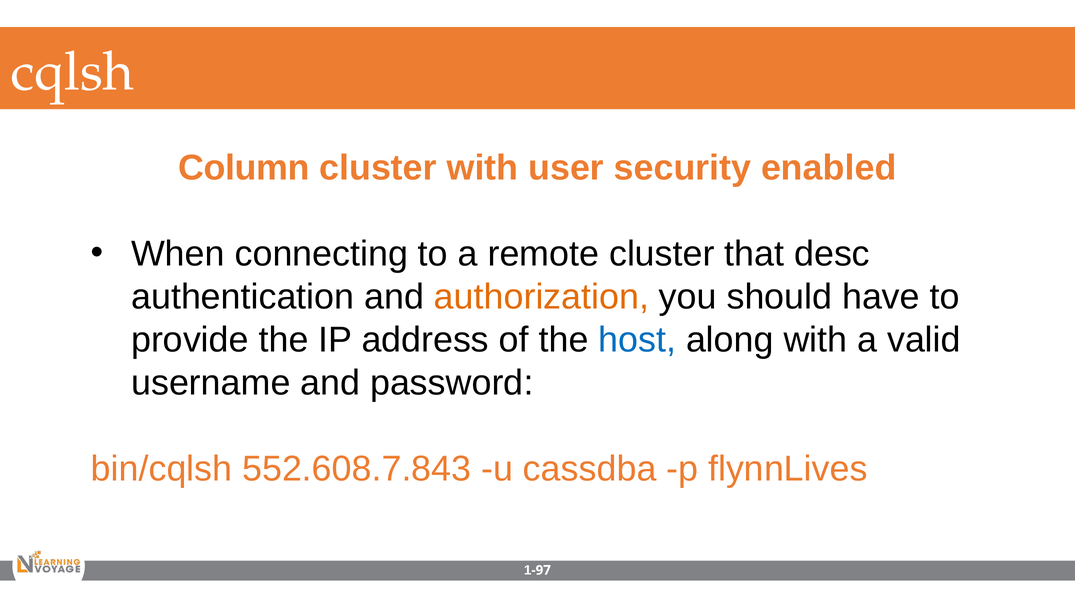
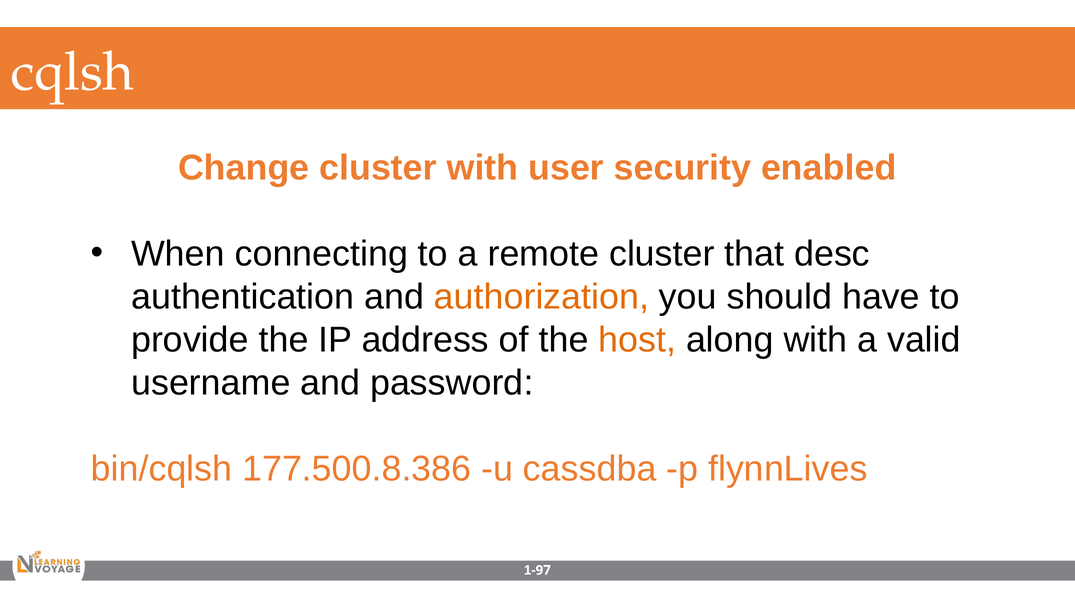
Column: Column -> Change
host colour: blue -> orange
552.608.7.843: 552.608.7.843 -> 177.500.8.386
